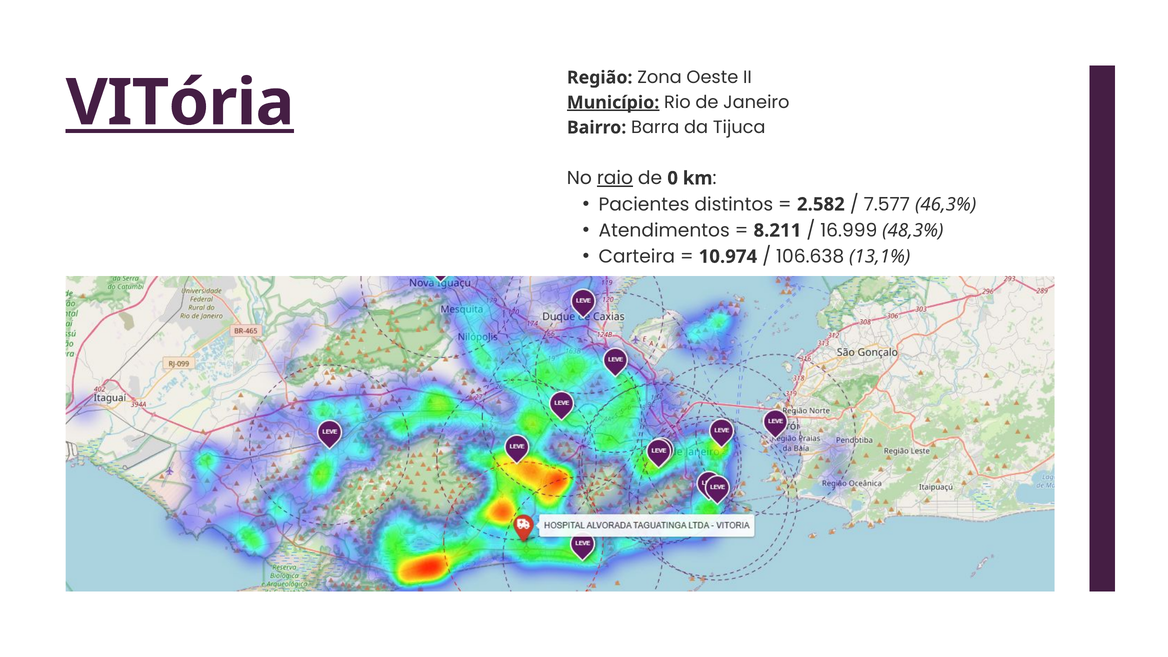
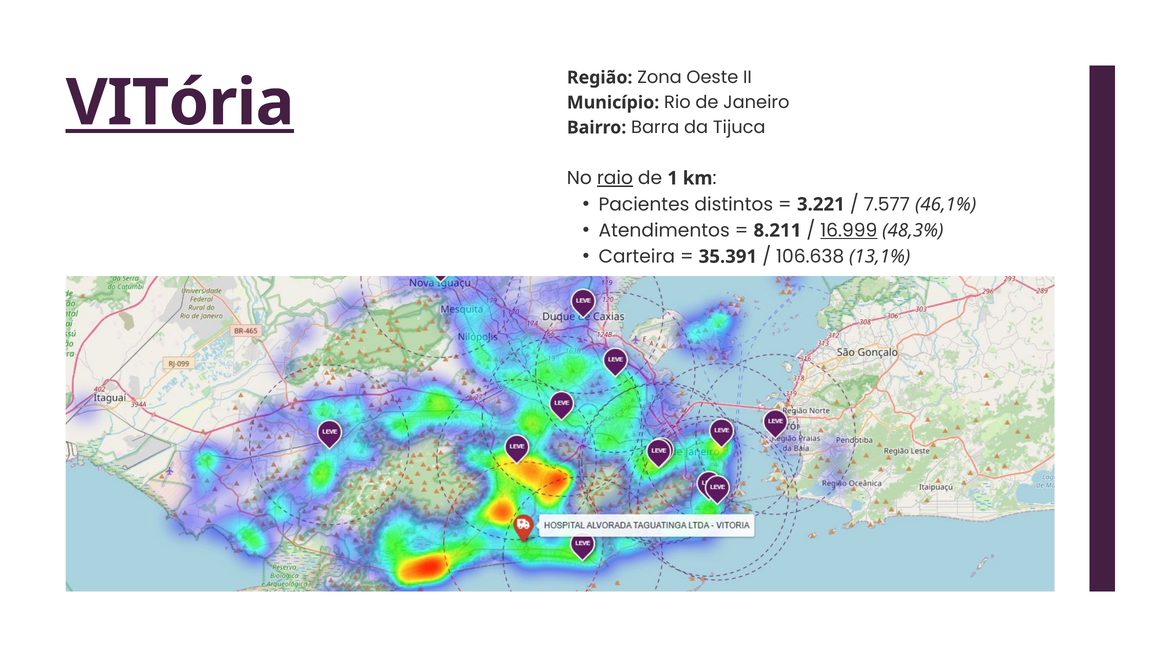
Município underline: present -> none
0: 0 -> 1
2.582: 2.582 -> 3.221
46,3%: 46,3% -> 46,1%
16.999 underline: none -> present
10.974: 10.974 -> 35.391
